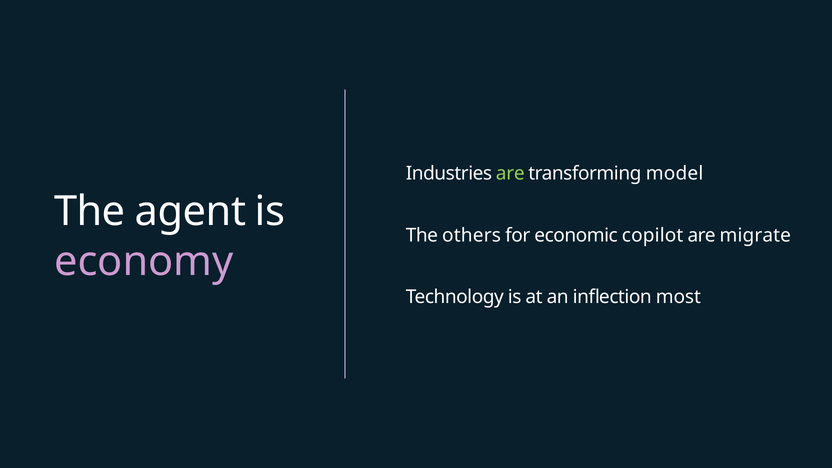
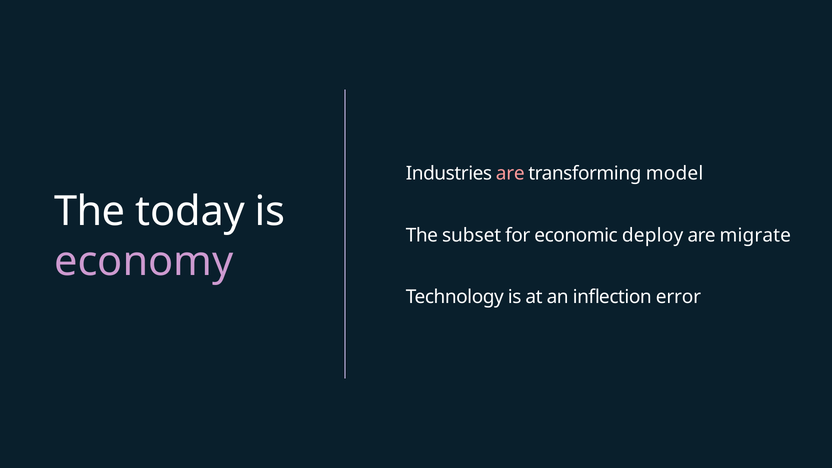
are at (510, 173) colour: light green -> pink
agent: agent -> today
others: others -> subset
copilot: copilot -> deploy
most: most -> error
